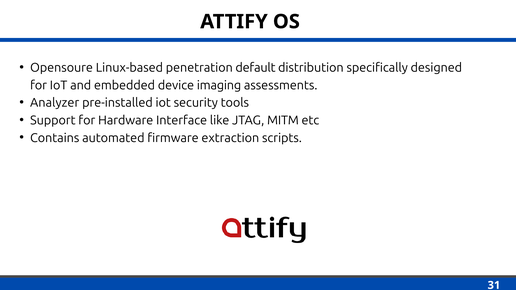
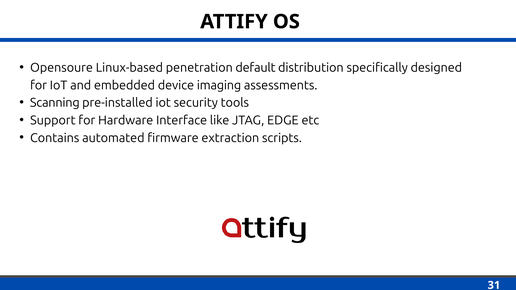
Analyzer: Analyzer -> Scanning
MITM: MITM -> EDGE
